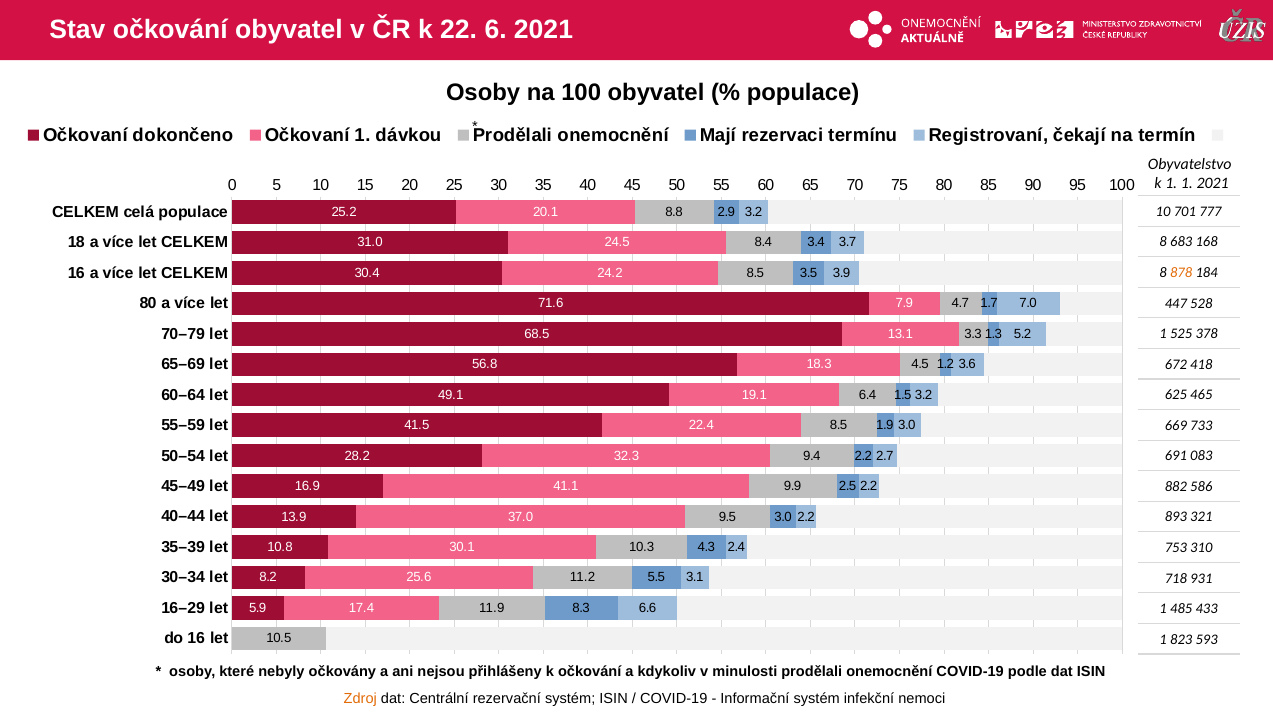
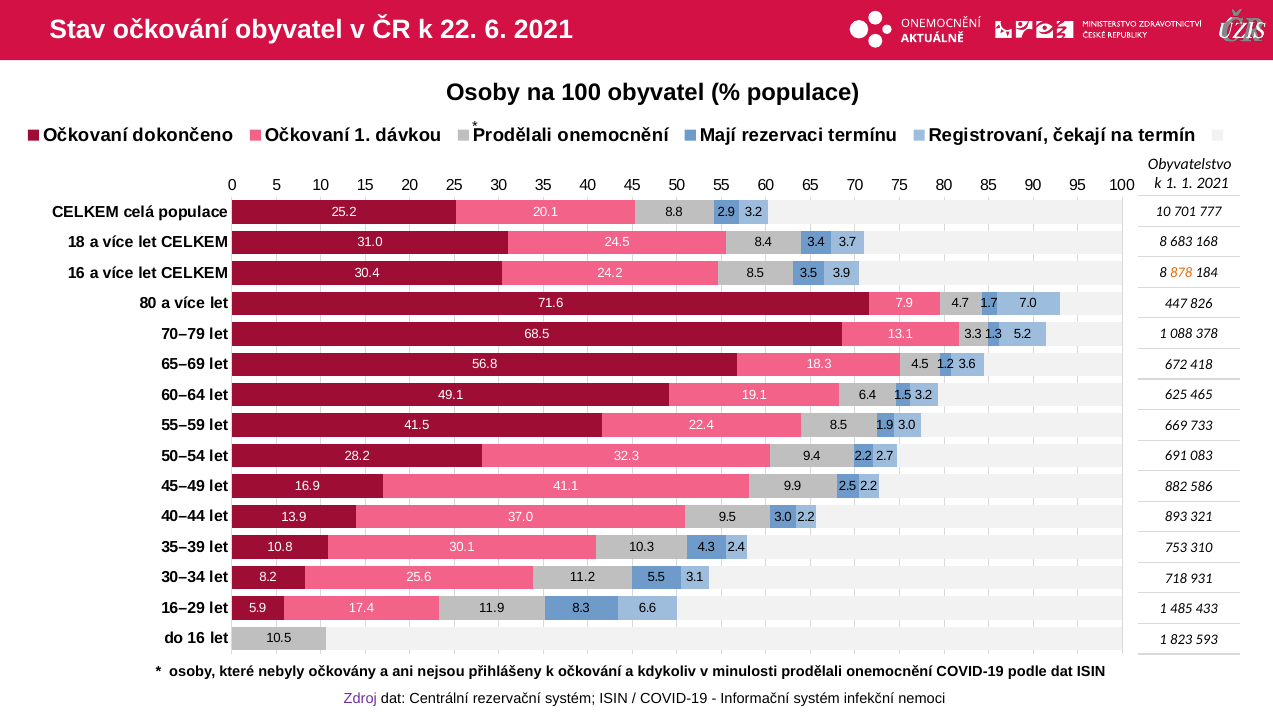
528: 528 -> 826
525: 525 -> 088
Zdroj colour: orange -> purple
